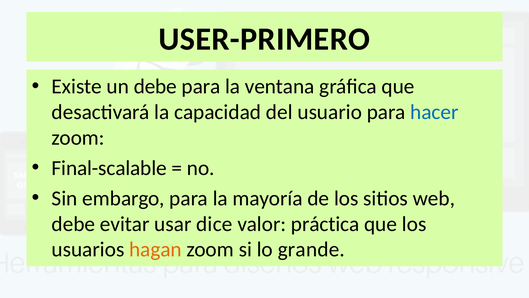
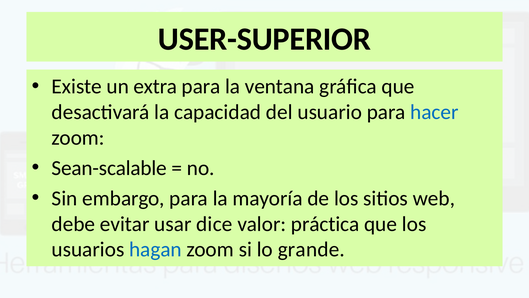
USER-PRIMERO: USER-PRIMERO -> USER-SUPERIOR
un debe: debe -> extra
Final-scalable: Final-scalable -> Sean-scalable
hagan colour: orange -> blue
